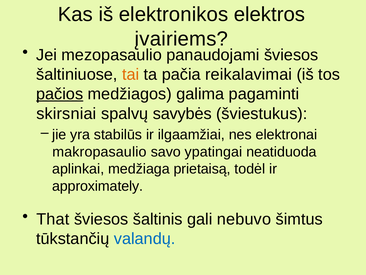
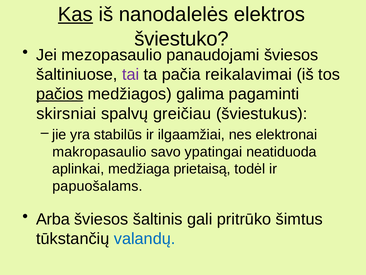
Kas underline: none -> present
elektronikos: elektronikos -> nanodalelės
įvairiems: įvairiems -> šviestuko
tai colour: orange -> purple
savybės: savybės -> greičiau
approximately: approximately -> papuošalams
That: That -> Arba
nebuvo: nebuvo -> pritrūko
